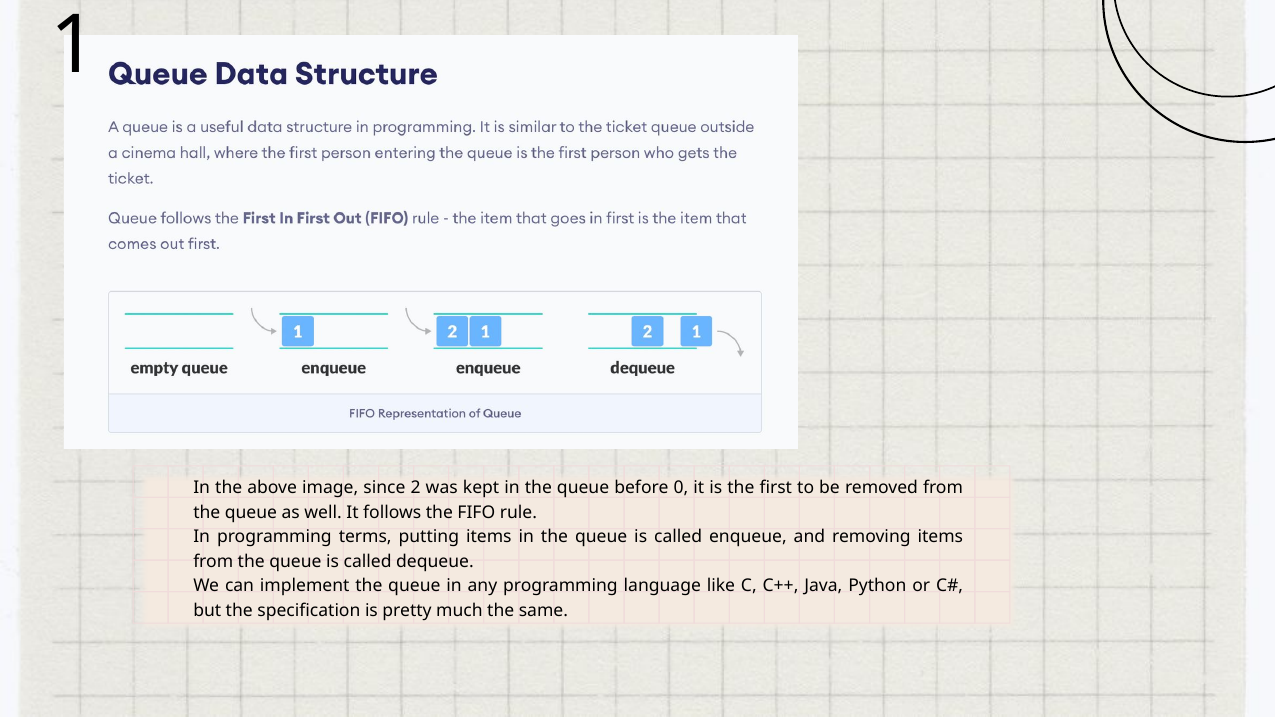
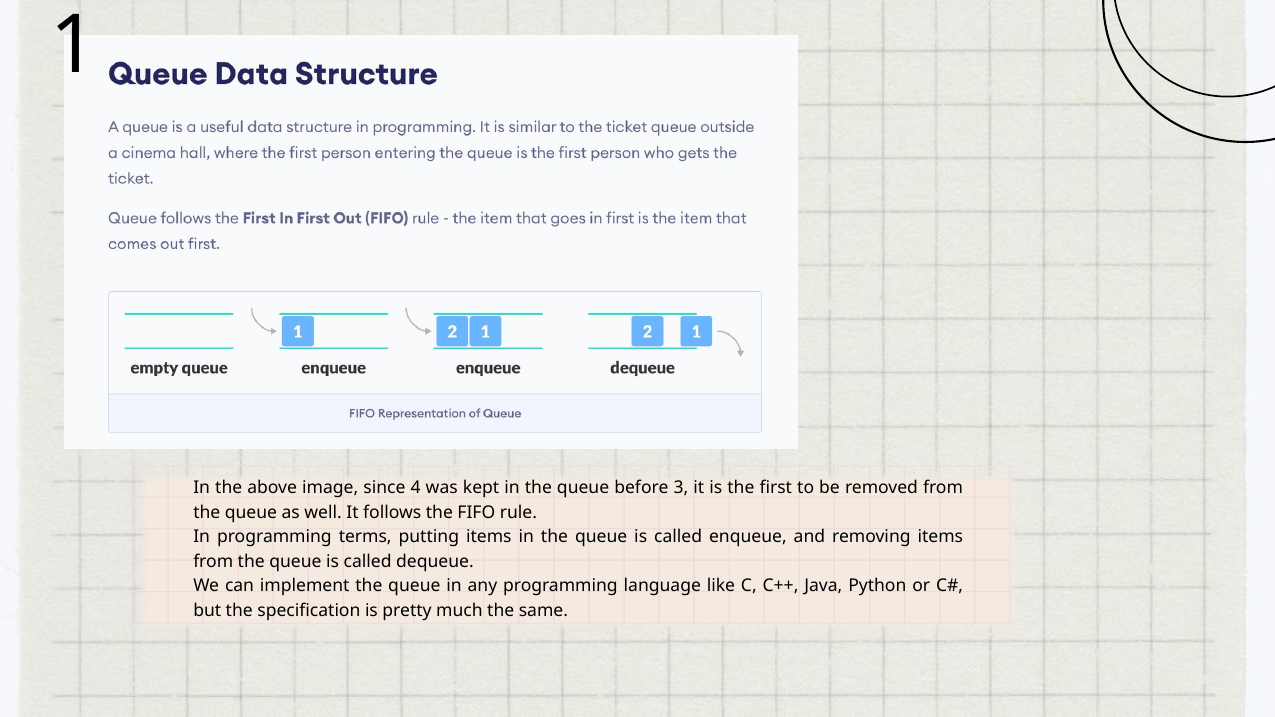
2: 2 -> 4
0: 0 -> 3
